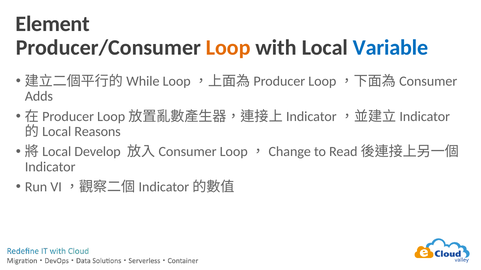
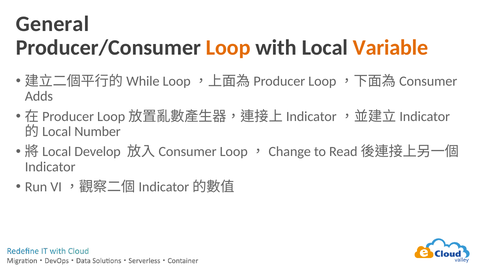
Element: Element -> General
Variable colour: blue -> orange
Reasons: Reasons -> Number
